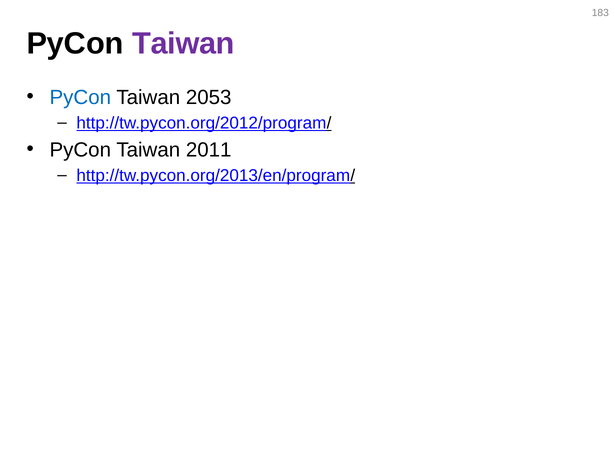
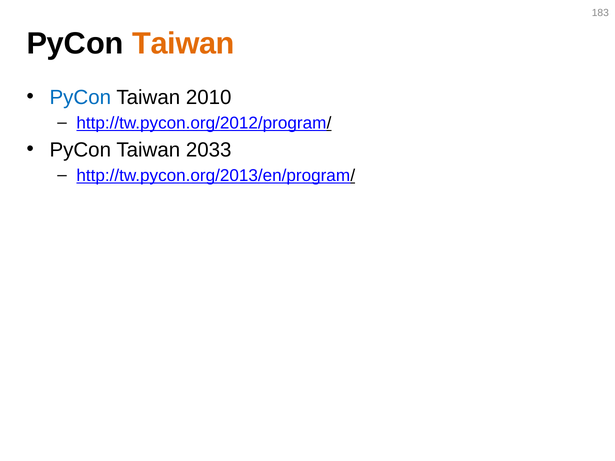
Taiwan at (183, 44) colour: purple -> orange
2053: 2053 -> 2010
2011: 2011 -> 2033
